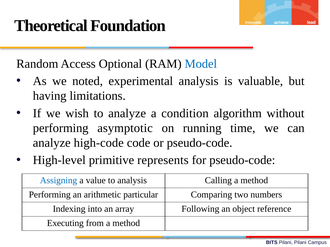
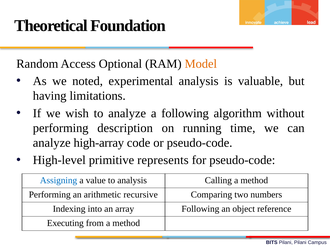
Model colour: blue -> orange
a condition: condition -> following
asymptotic: asymptotic -> description
high-code: high-code -> high-array
particular: particular -> recursive
